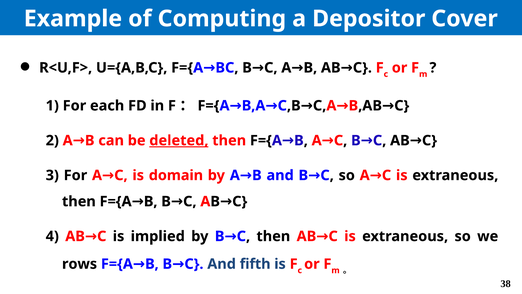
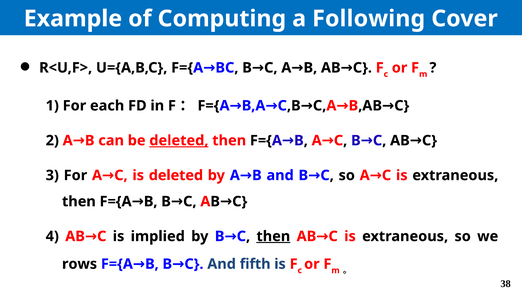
Depositor: Depositor -> Following
is domain: domain -> deleted
then at (273, 236) underline: none -> present
